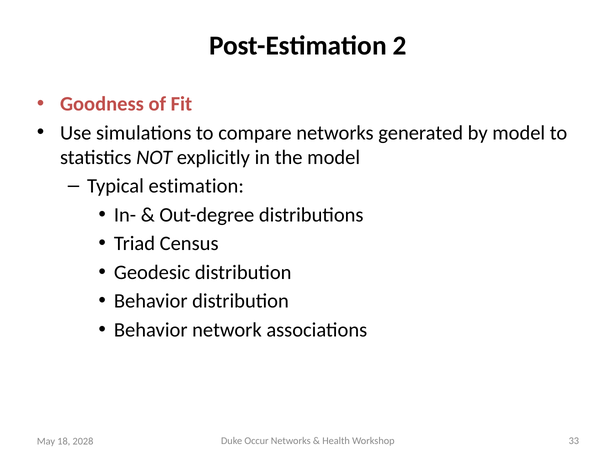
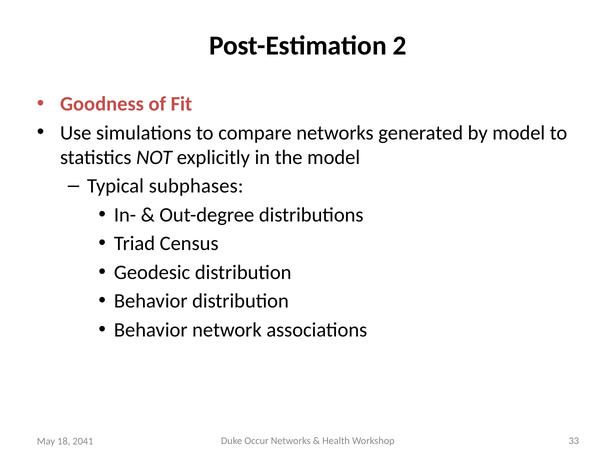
estimation: estimation -> subphases
2028: 2028 -> 2041
